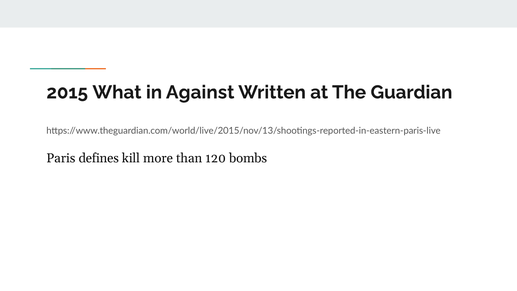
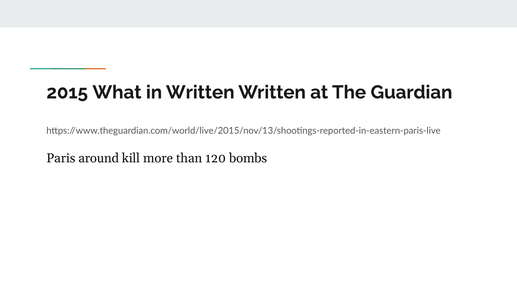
in Against: Against -> Written
defines: defines -> around
